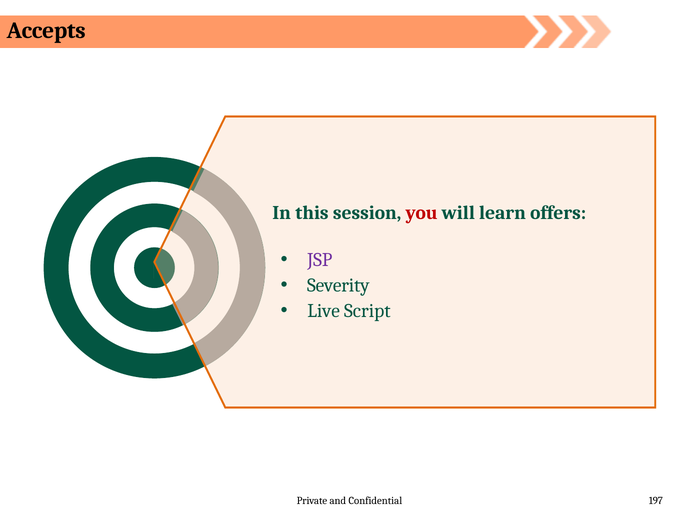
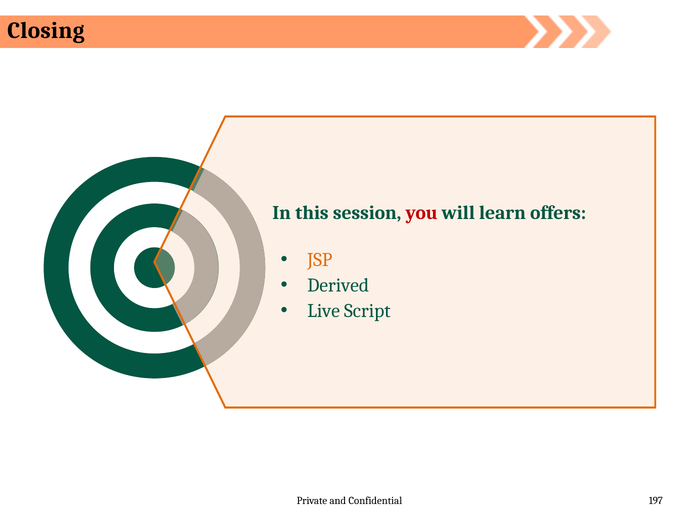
Accepts: Accepts -> Closing
JSP colour: purple -> orange
Severity: Severity -> Derived
